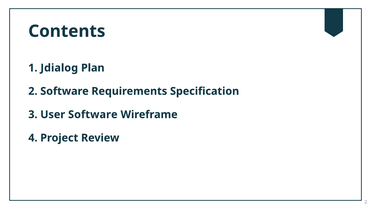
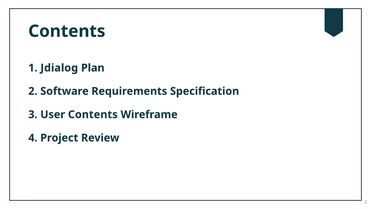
User Software: Software -> Contents
